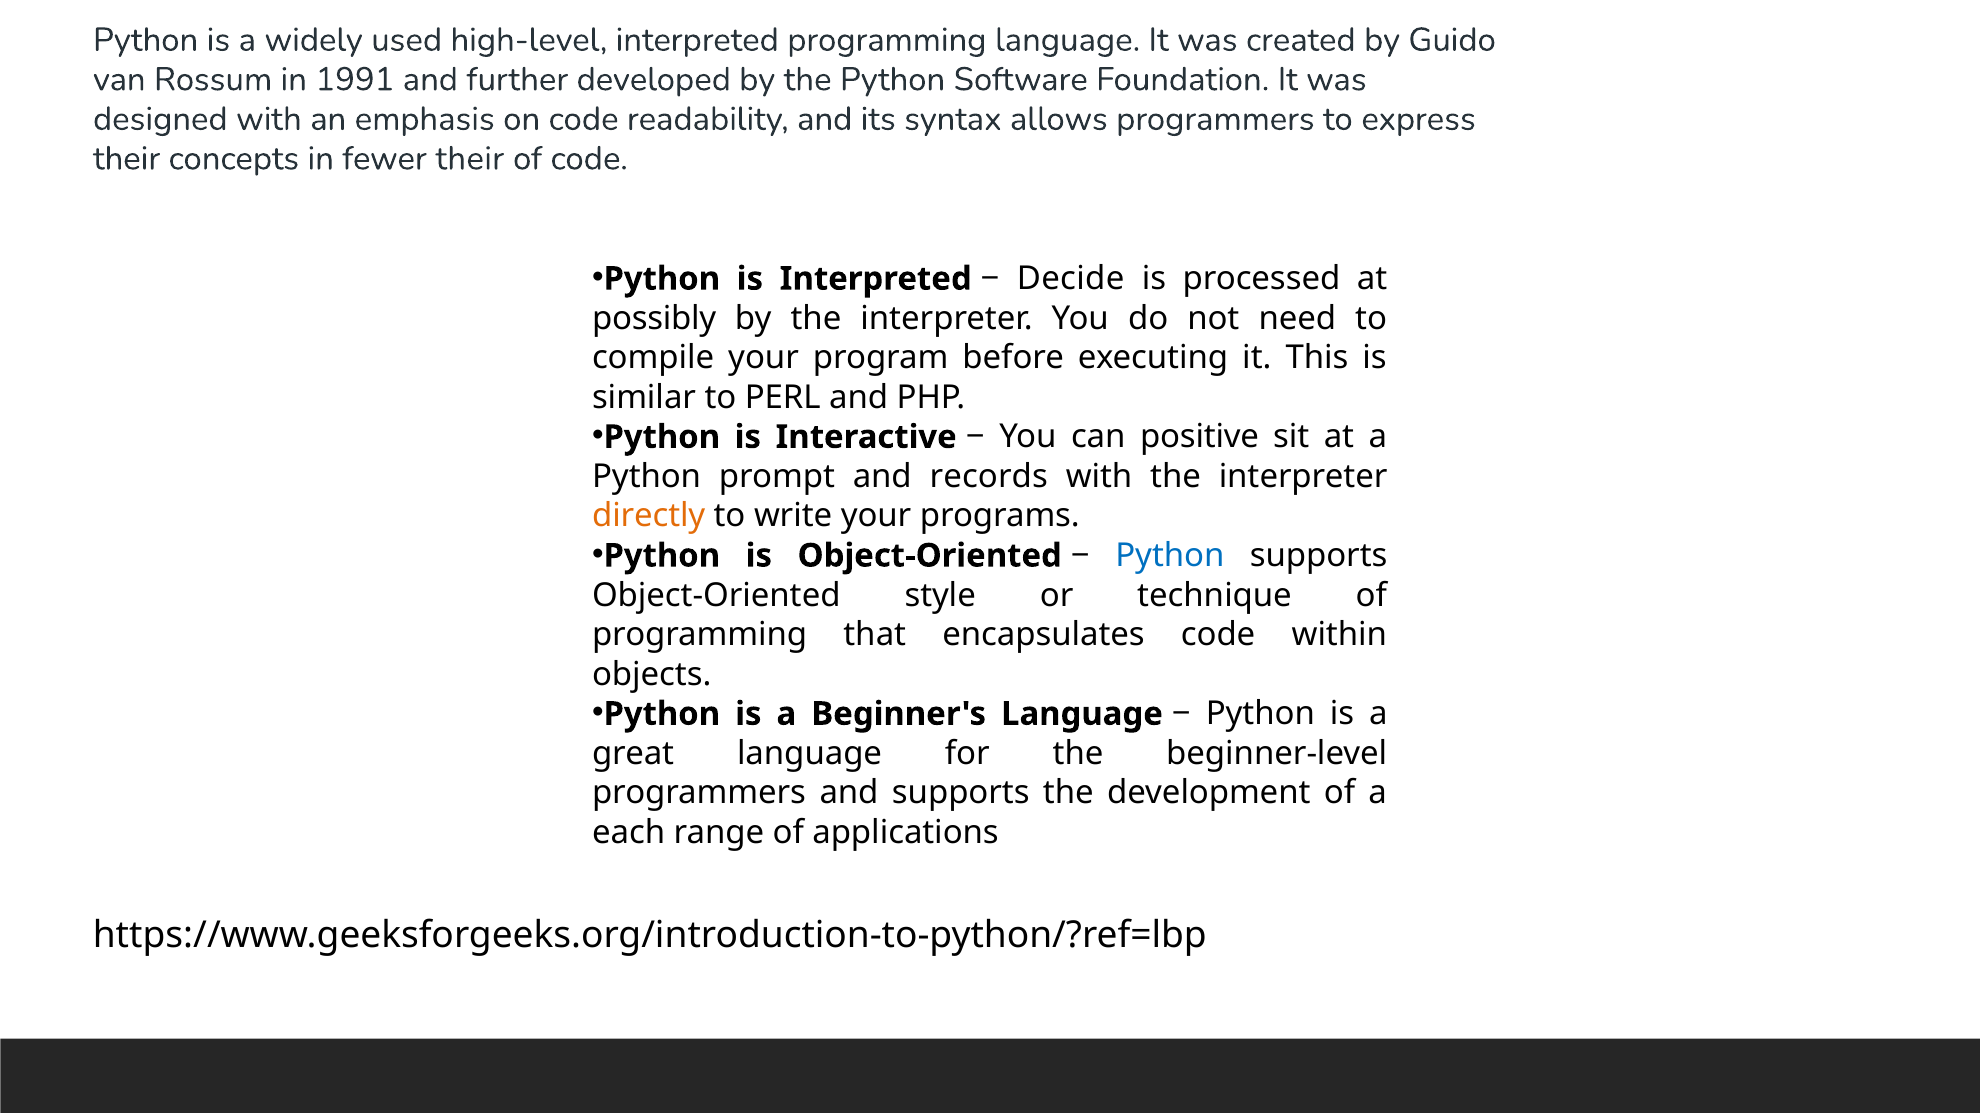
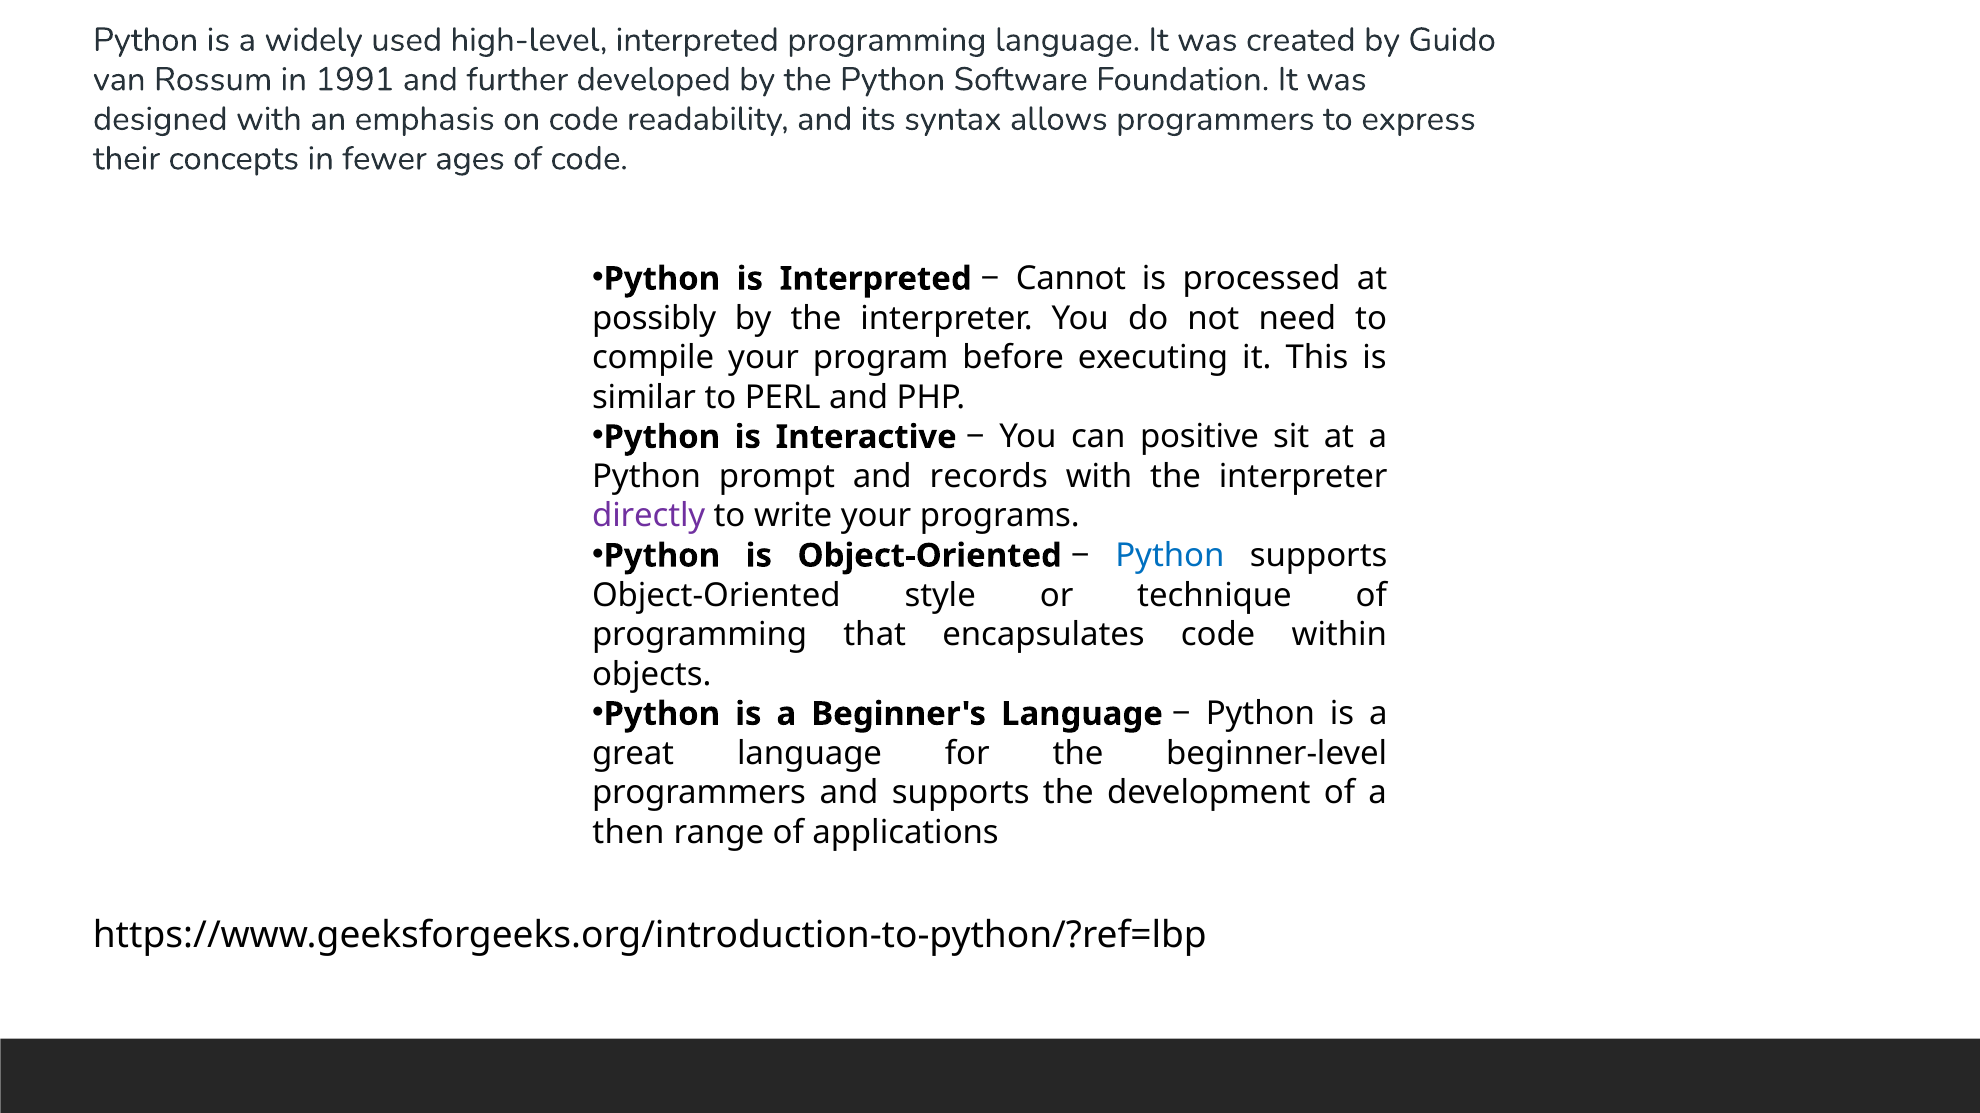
fewer their: their -> ages
Decide: Decide -> Cannot
directly colour: orange -> purple
each: each -> then
